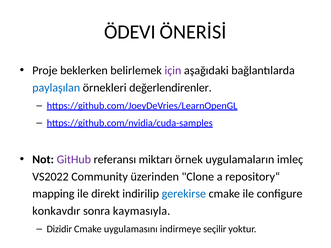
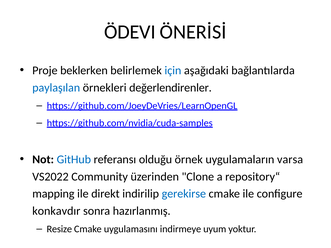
için colour: purple -> blue
GitHub colour: purple -> blue
miktarı: miktarı -> olduğu
imleç: imleç -> varsa
kaymasıyla: kaymasıyla -> hazırlanmış
Dizidir: Dizidir -> Resize
seçilir: seçilir -> uyum
